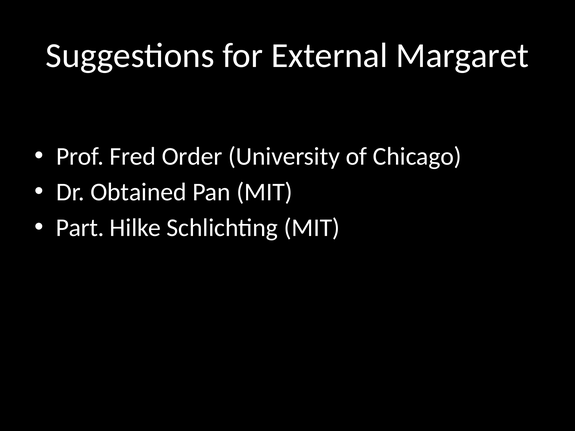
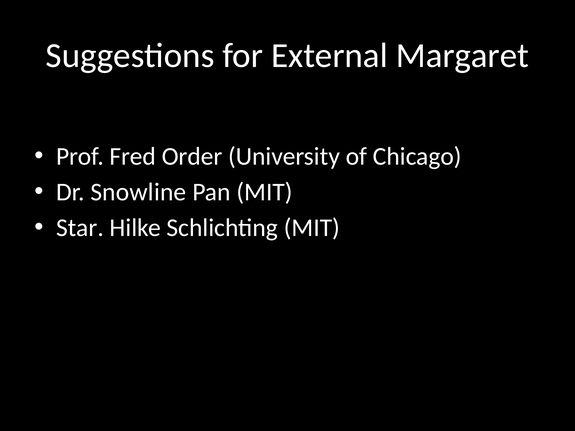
Obtained: Obtained -> Snowline
Part: Part -> Star
